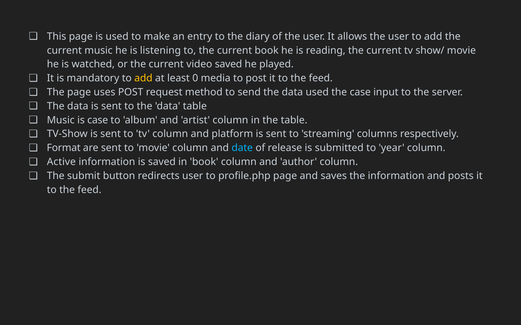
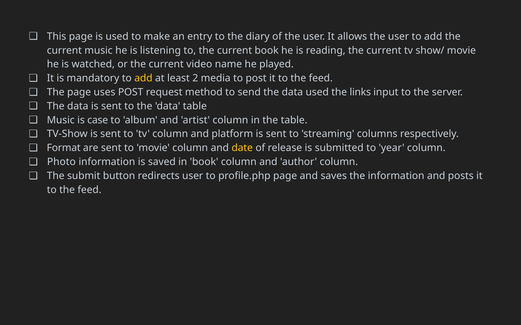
video saved: saved -> name
0: 0 -> 2
the case: case -> links
date colour: light blue -> yellow
Active: Active -> Photo
